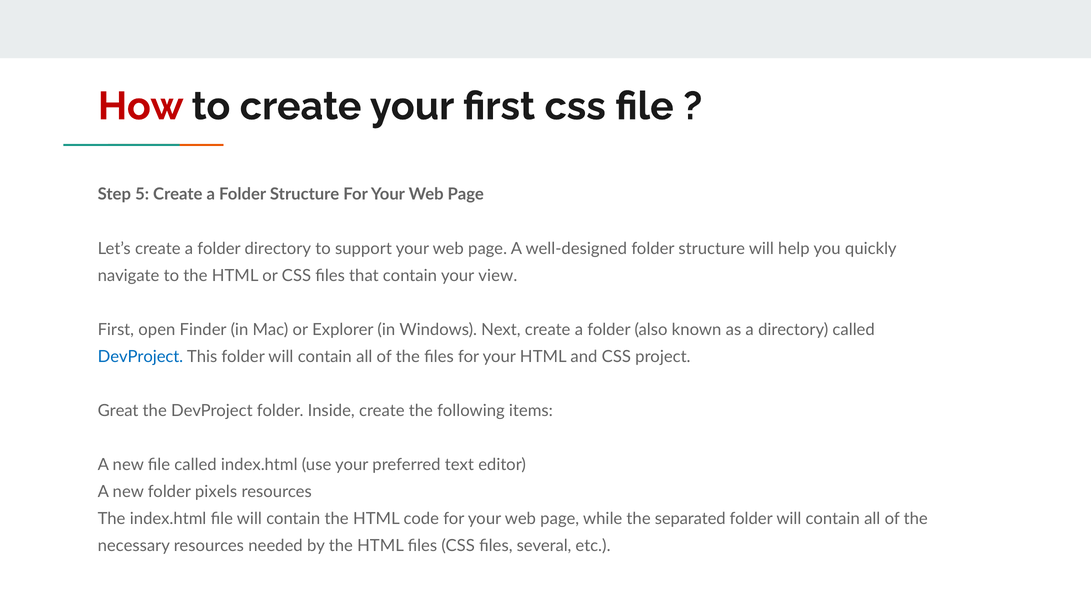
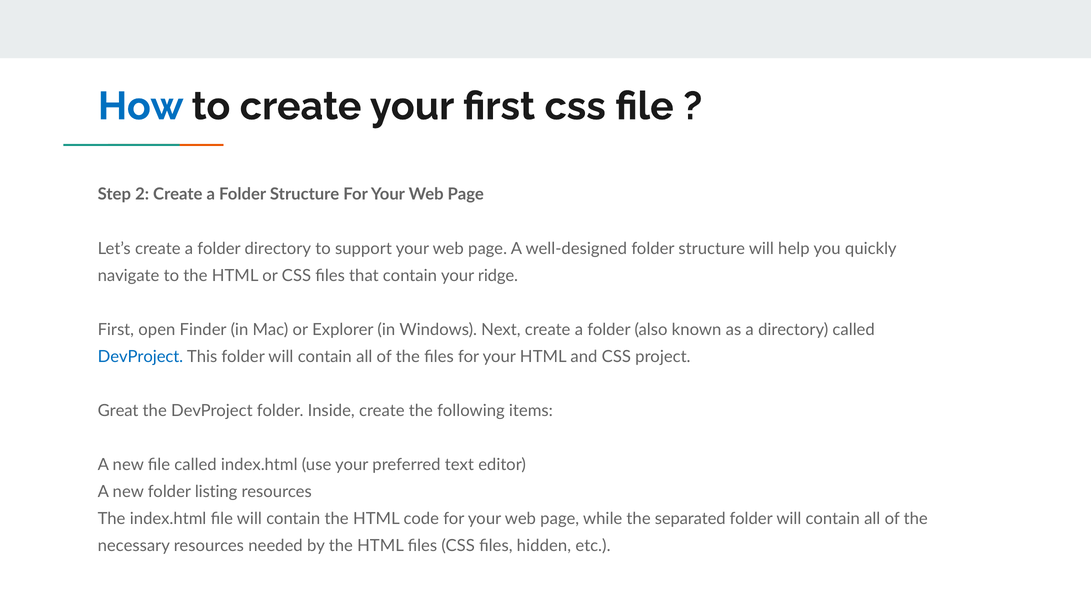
How colour: red -> blue
5: 5 -> 2
view: view -> ridge
pixels: pixels -> listing
several: several -> hidden
